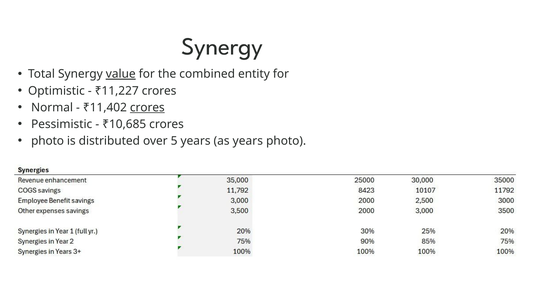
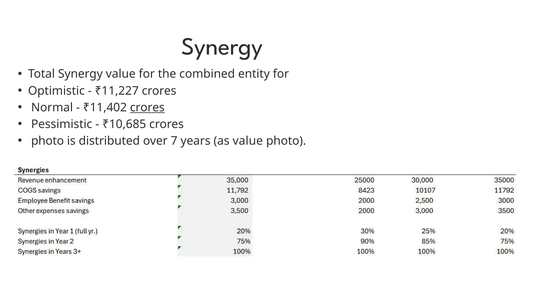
value at (121, 74) underline: present -> none
5: 5 -> 7
as years: years -> value
